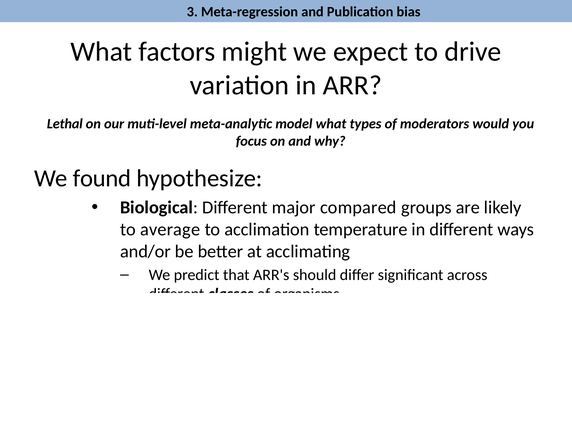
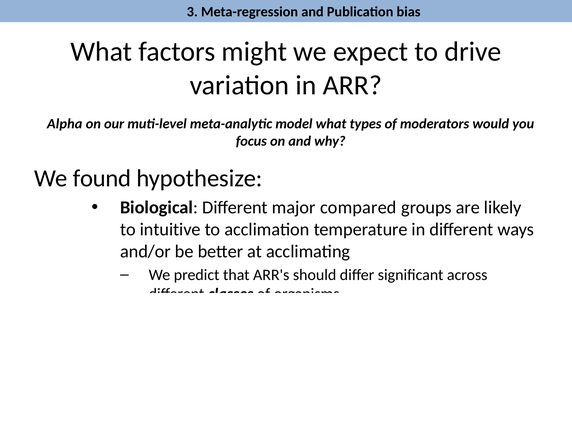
Lethal at (65, 124): Lethal -> Alpha
average: average -> intuitive
